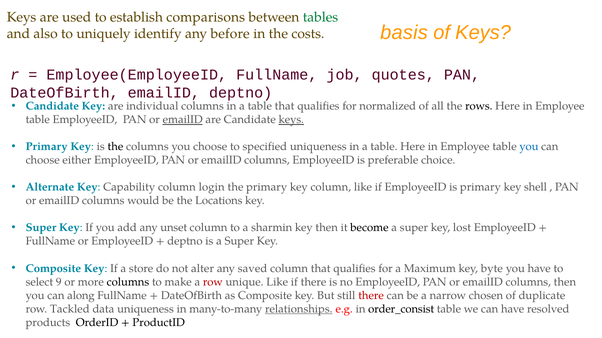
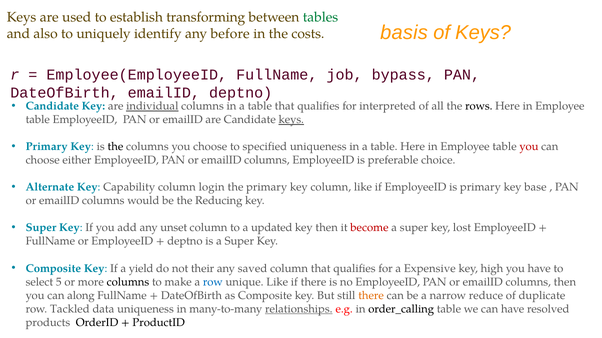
comparisons: comparisons -> transforming
quotes: quotes -> bypass
individual underline: none -> present
normalized: normalized -> interpreted
emailID at (183, 120) underline: present -> none
you at (529, 147) colour: blue -> red
shell: shell -> base
Locations: Locations -> Reducing
sharmin: sharmin -> updated
become colour: black -> red
store: store -> yield
alter: alter -> their
Maximum: Maximum -> Expensive
byte: byte -> high
9: 9 -> 5
row at (213, 282) colour: red -> blue
there at (371, 296) colour: red -> orange
chosen: chosen -> reduce
order_consist: order_consist -> order_calling
